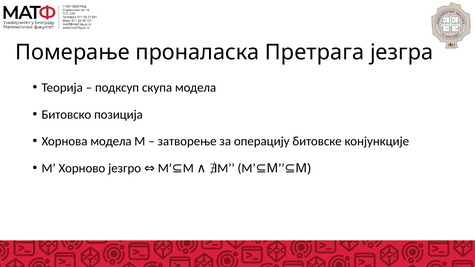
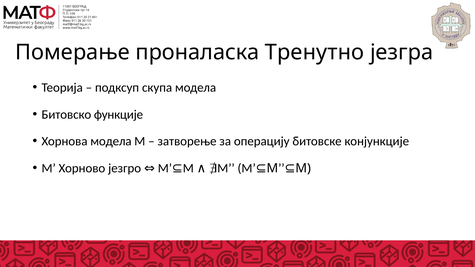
Претрага: Претрага -> Тренутно
позиција: позиција -> функције
